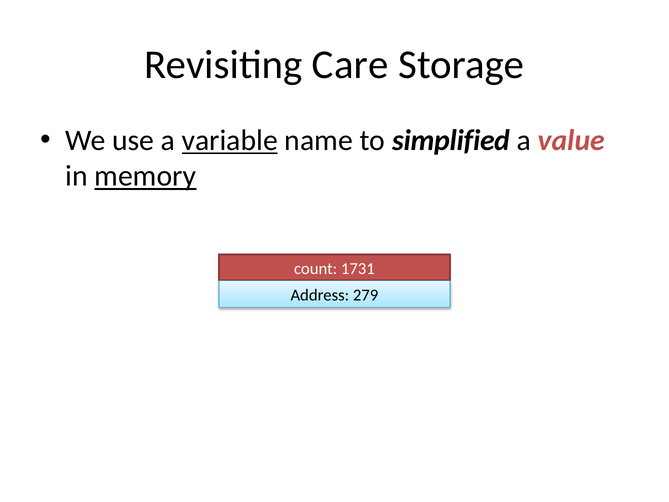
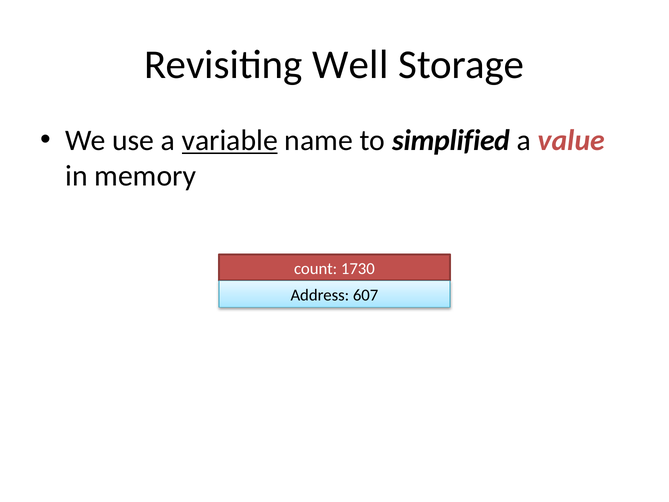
Care: Care -> Well
memory underline: present -> none
1731: 1731 -> 1730
279: 279 -> 607
